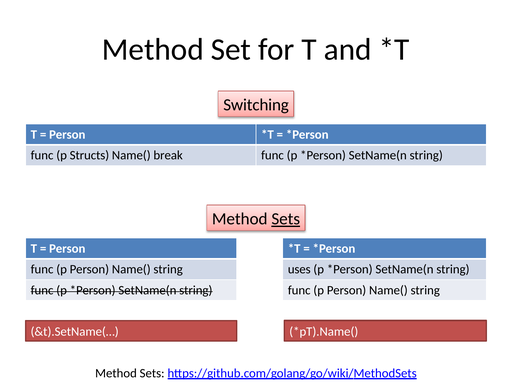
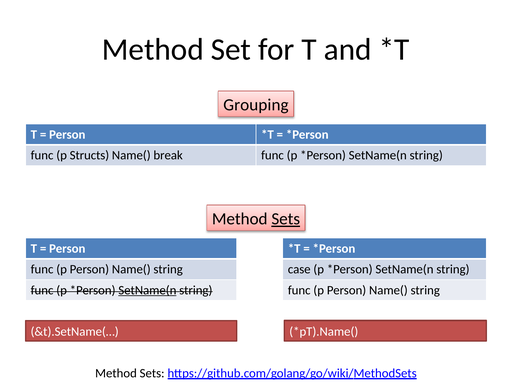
Switching: Switching -> Grouping
uses: uses -> case
SetName(n at (147, 290) underline: none -> present
